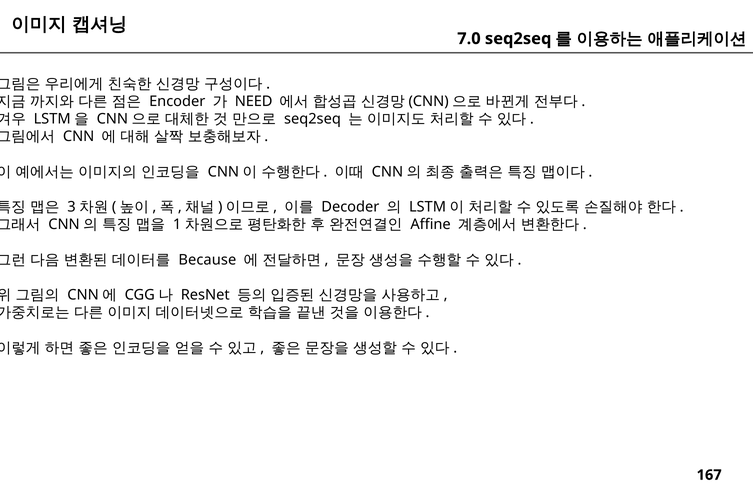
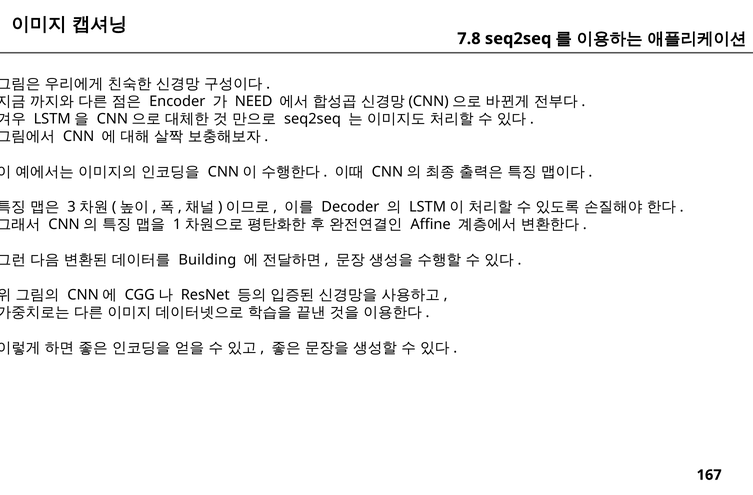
7.0: 7.0 -> 7.8
Because: Because -> Building
